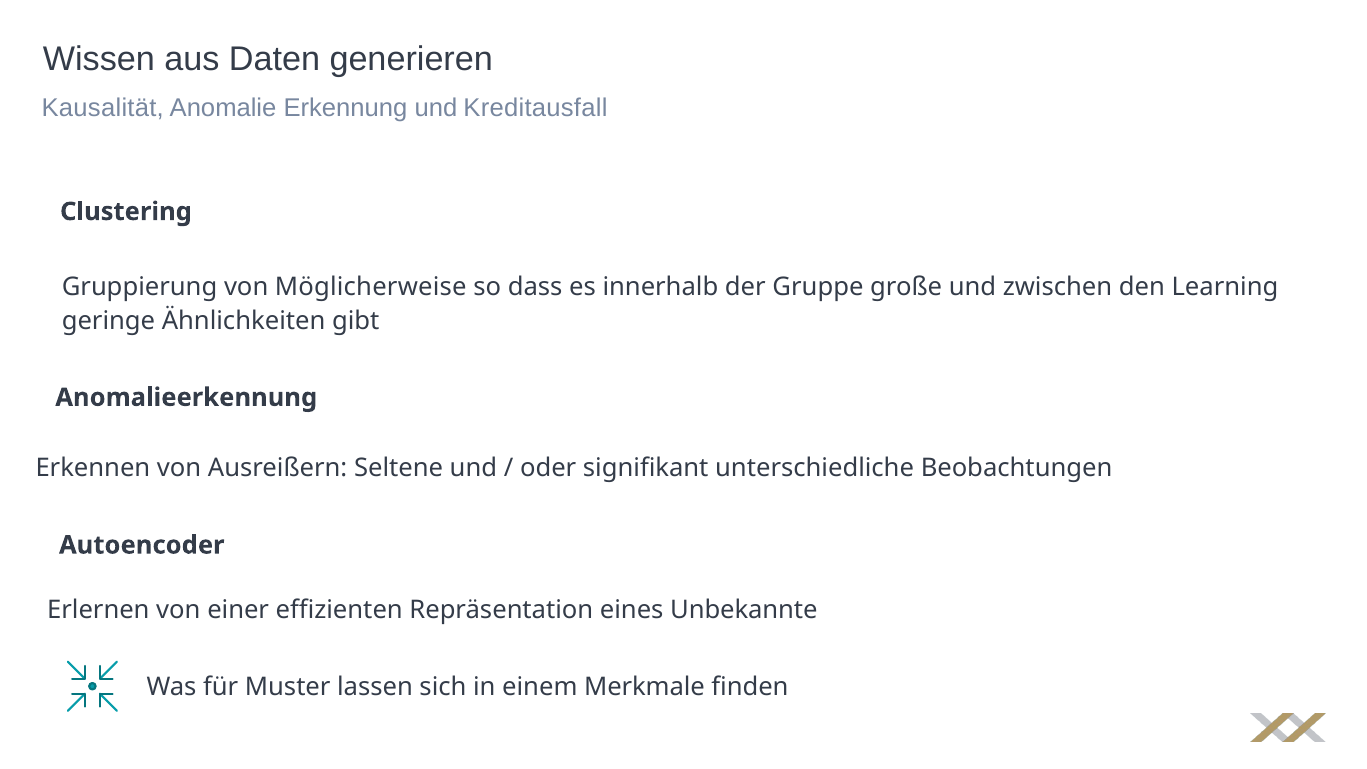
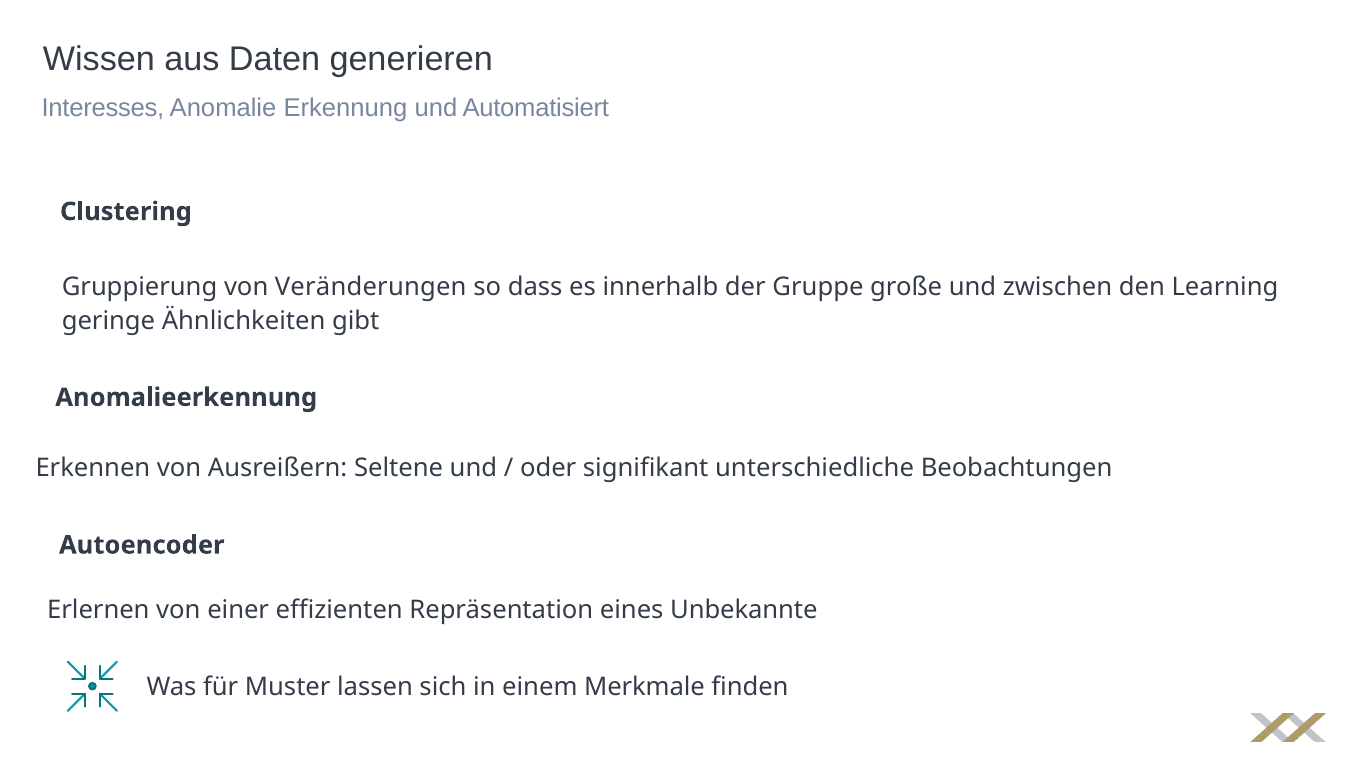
Kausalität: Kausalität -> Interesses
Kreditausfall: Kreditausfall -> Automatisiert
Möglicherweise: Möglicherweise -> Veränderungen
